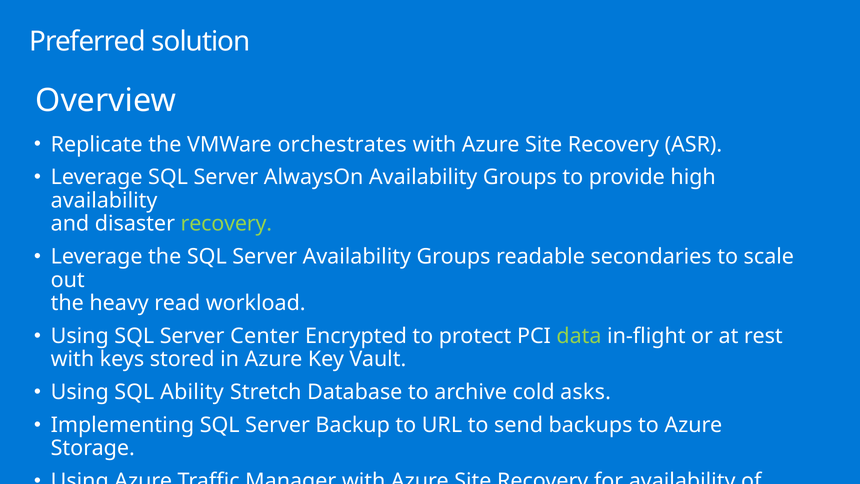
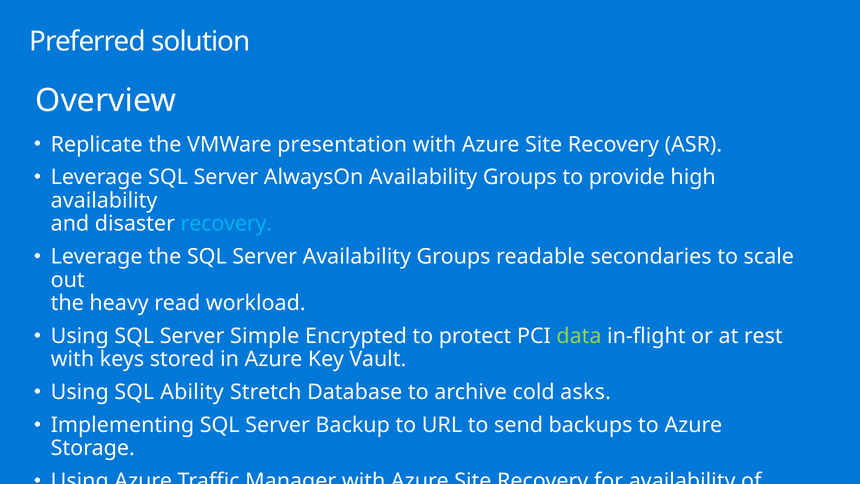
orchestrates: orchestrates -> presentation
recovery at (226, 224) colour: light green -> light blue
Center: Center -> Simple
